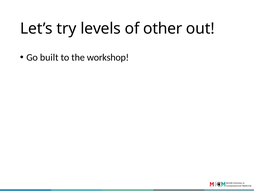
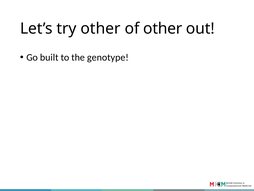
try levels: levels -> other
workshop: workshop -> genotype
